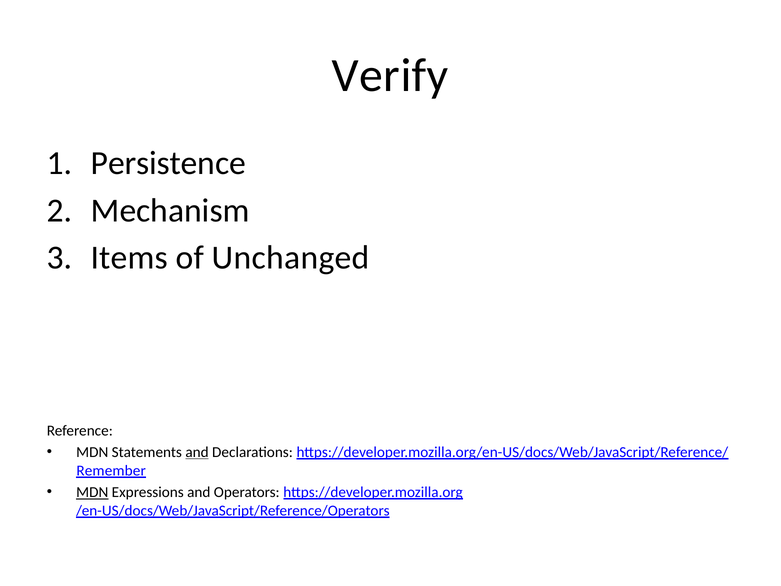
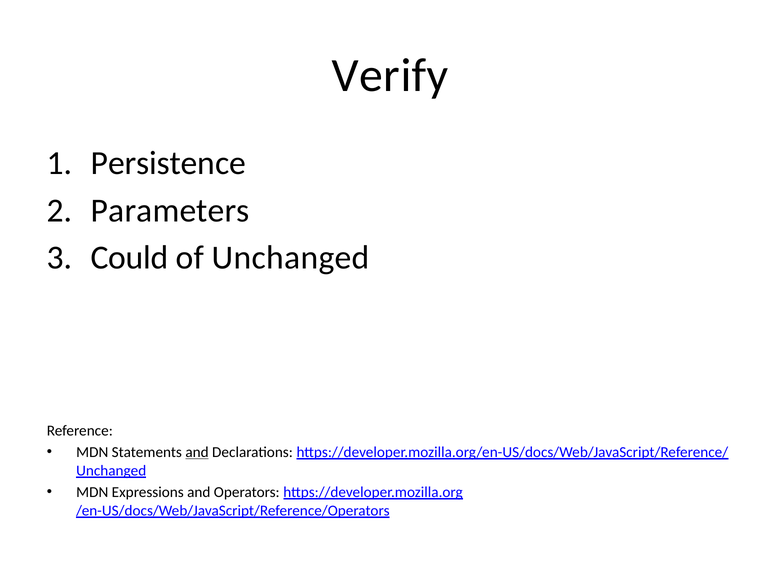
Mechanism: Mechanism -> Parameters
Items: Items -> Could
Remember at (111, 471): Remember -> Unchanged
MDN at (92, 492) underline: present -> none
